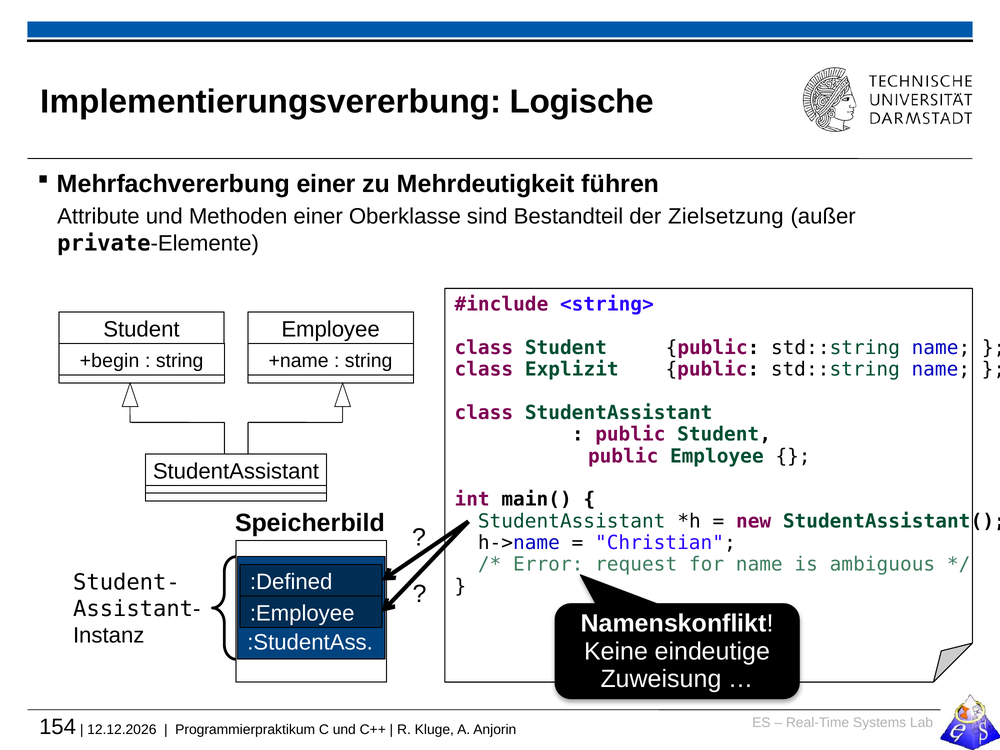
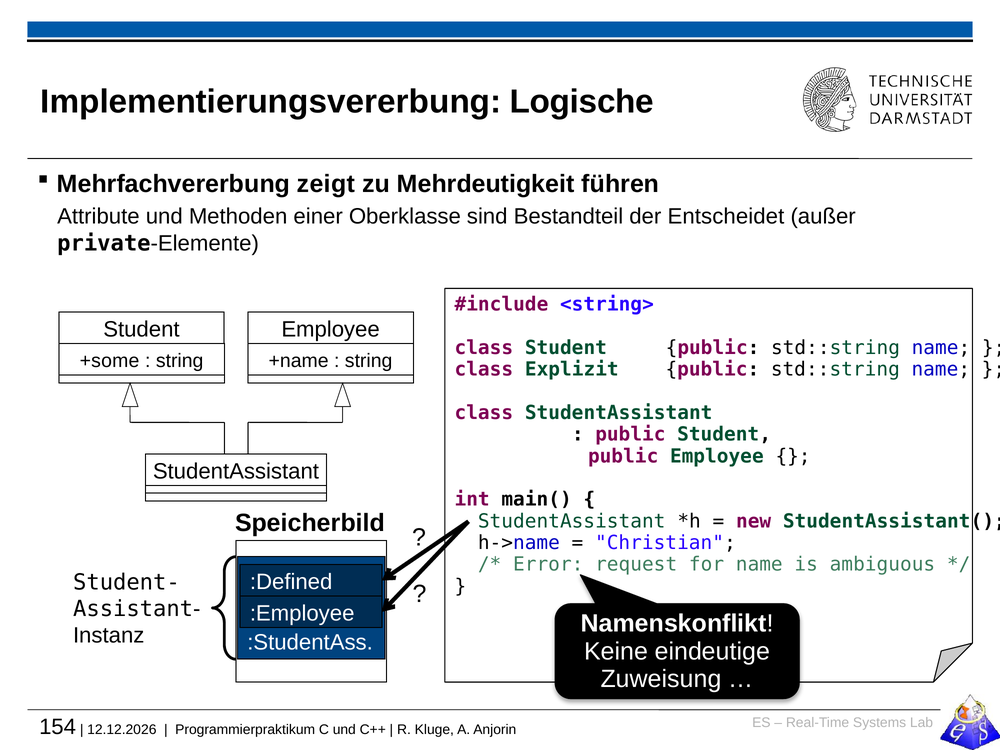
Mehrfachvererbung einer: einer -> zeigt
Zielsetzung: Zielsetzung -> Entscheidet
+begin: +begin -> +some
